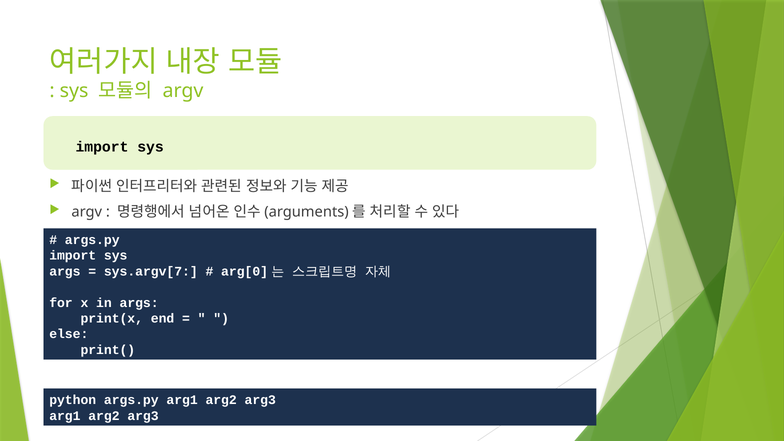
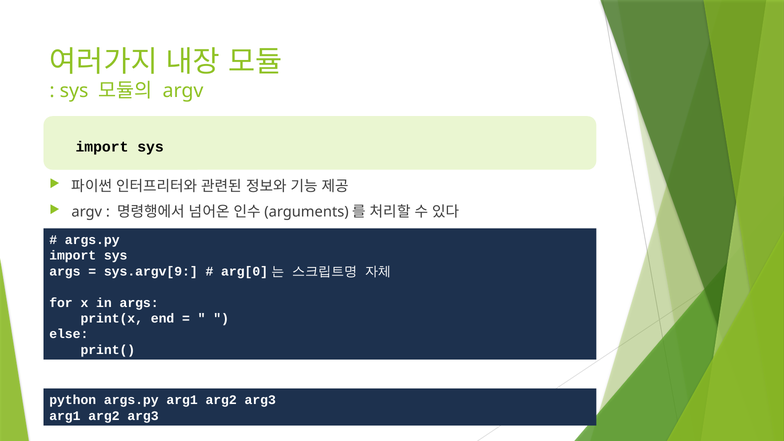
sys.argv[7: sys.argv[7 -> sys.argv[9
